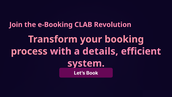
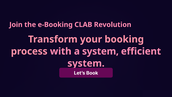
a details: details -> system
